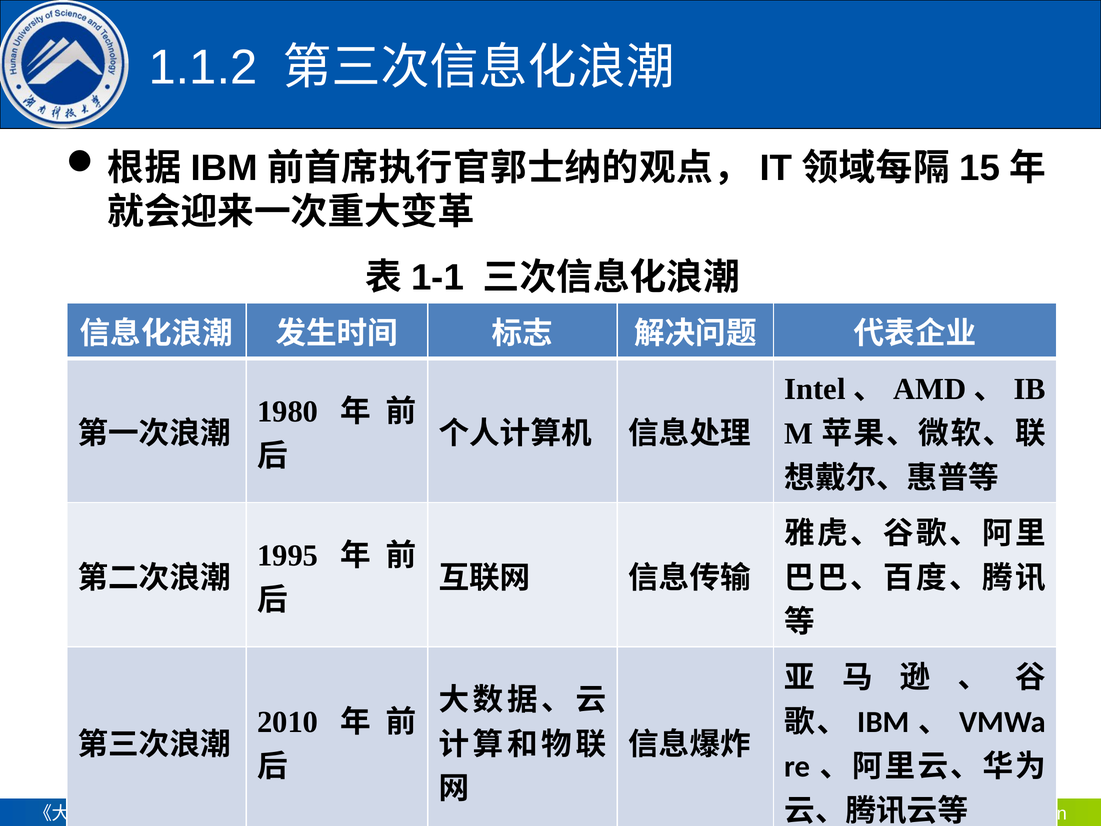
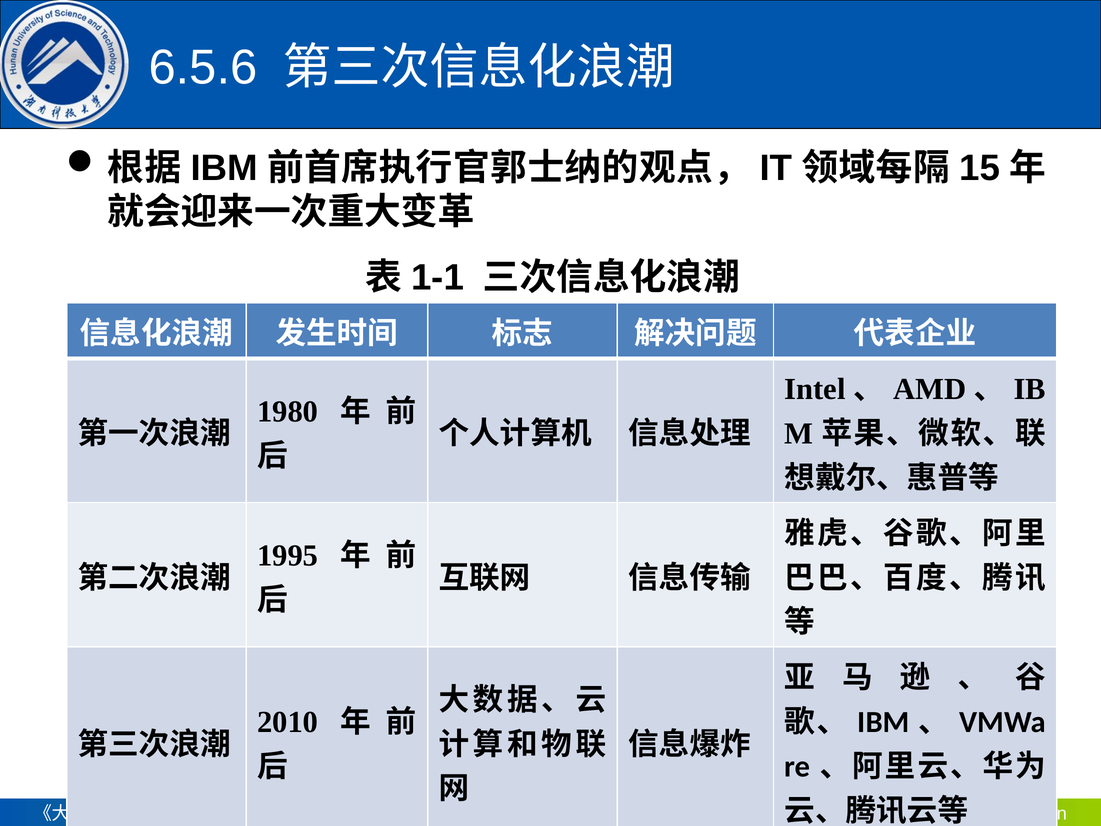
1.1.2: 1.1.2 -> 6.5.6
